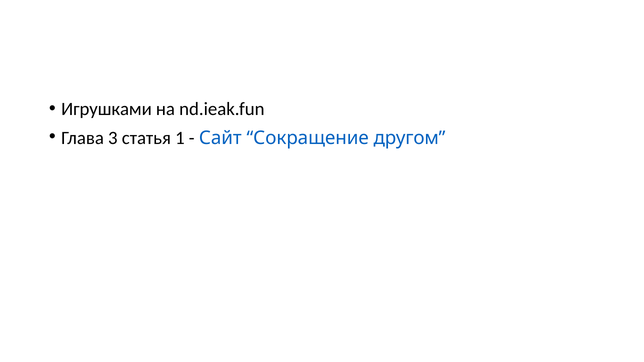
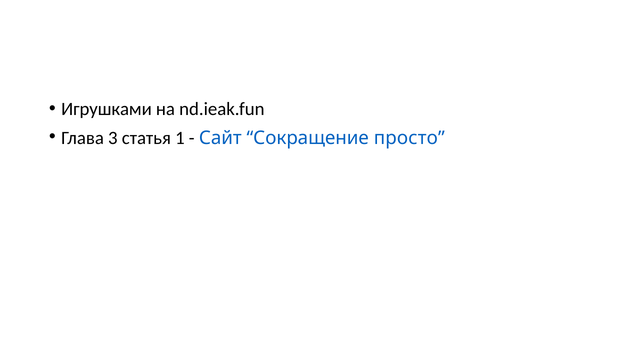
другом: другом -> просто
